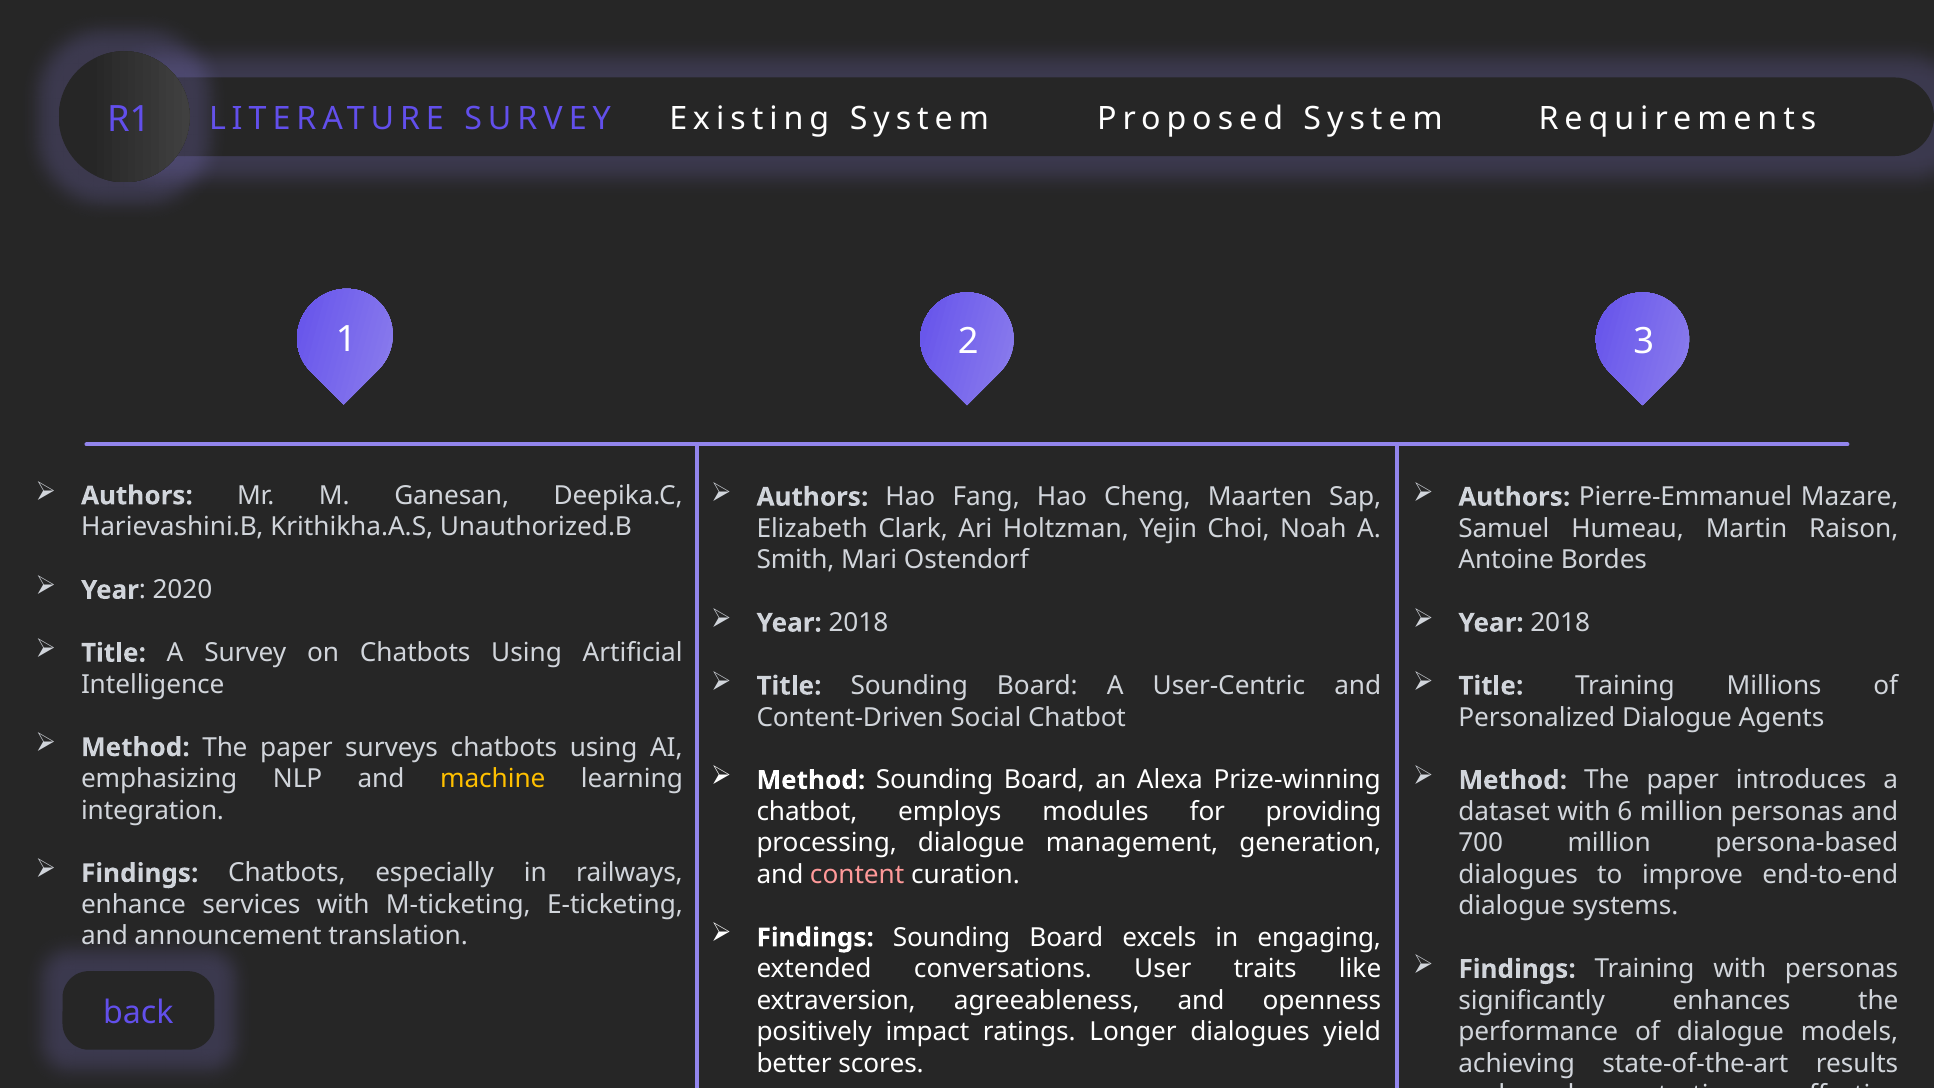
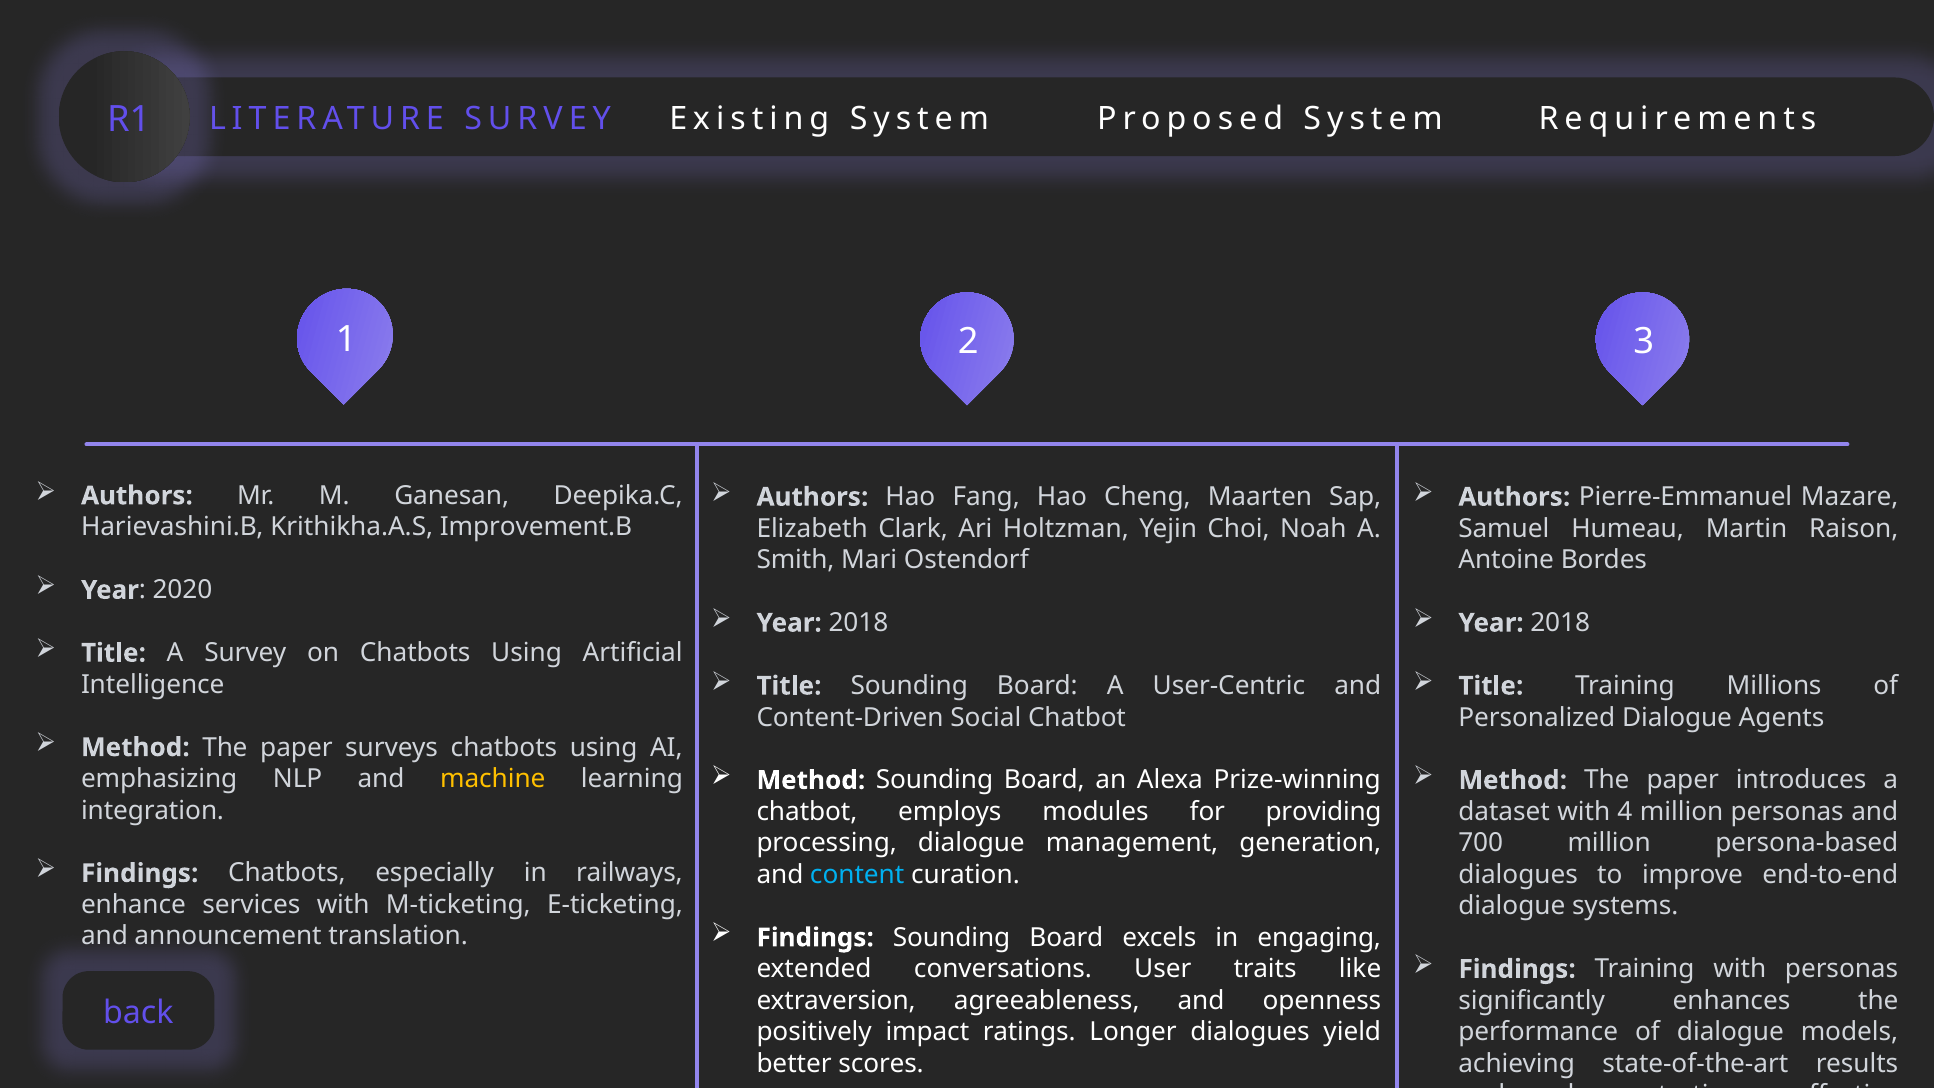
Unauthorized.B: Unauthorized.B -> Improvement.B
6: 6 -> 4
content colour: pink -> light blue
